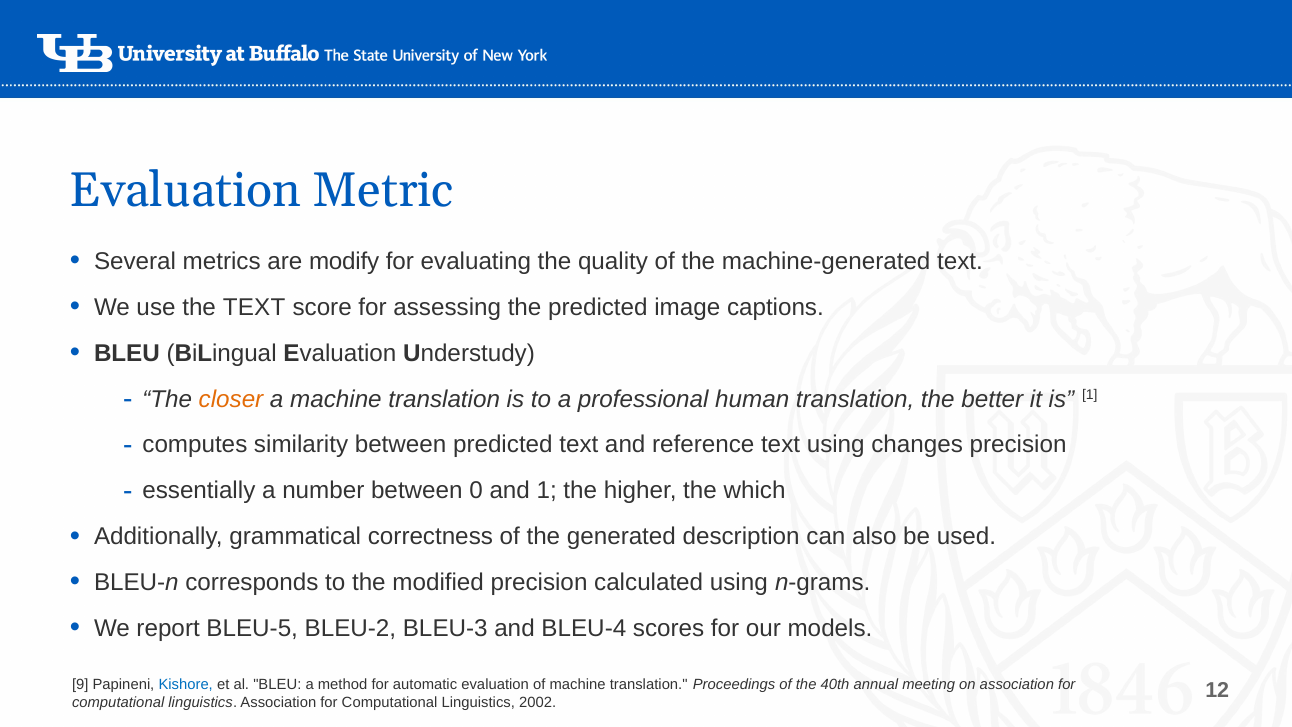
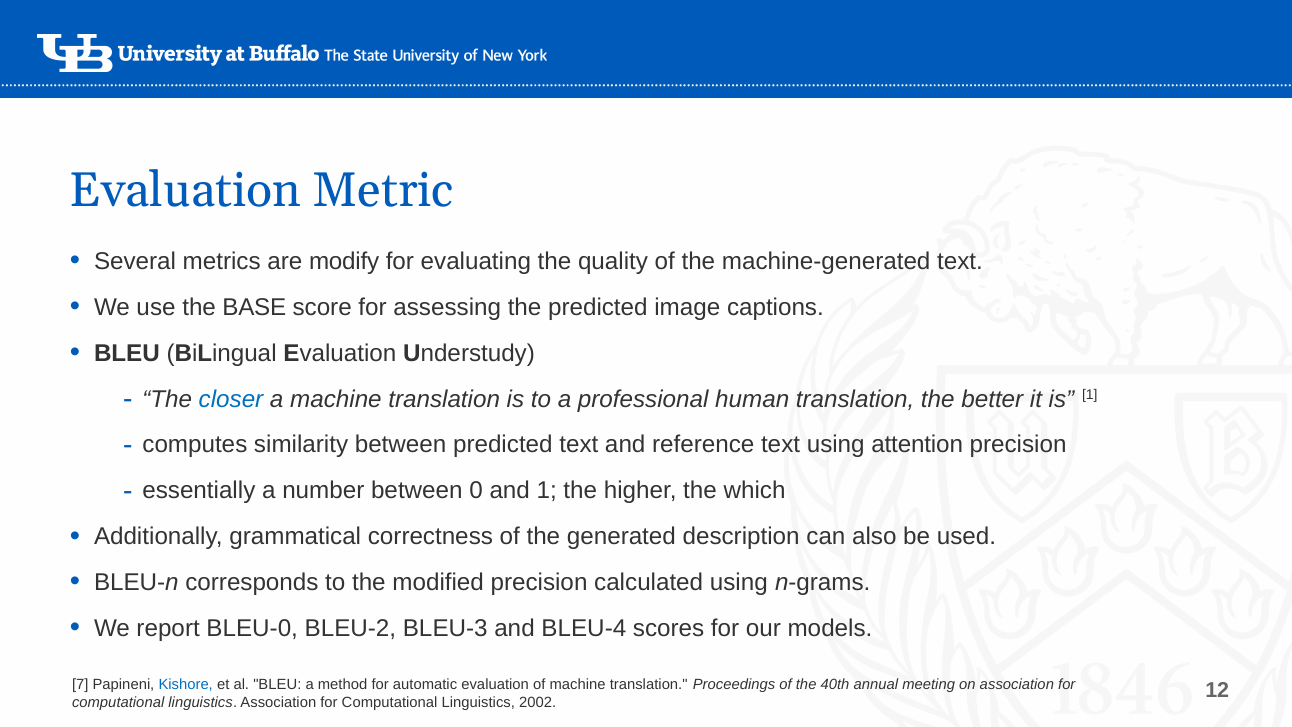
the TEXT: TEXT -> BASE
closer colour: orange -> blue
changes: changes -> attention
BLEU-5: BLEU-5 -> BLEU-0
9: 9 -> 7
